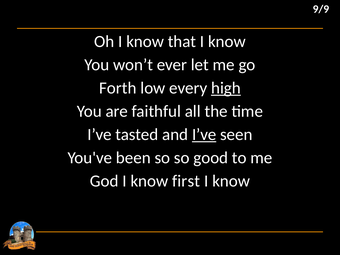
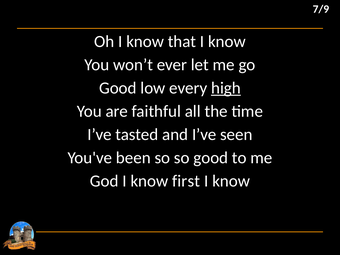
9/9: 9/9 -> 7/9
Forth at (118, 88): Forth -> Good
I’ve at (204, 134) underline: present -> none
